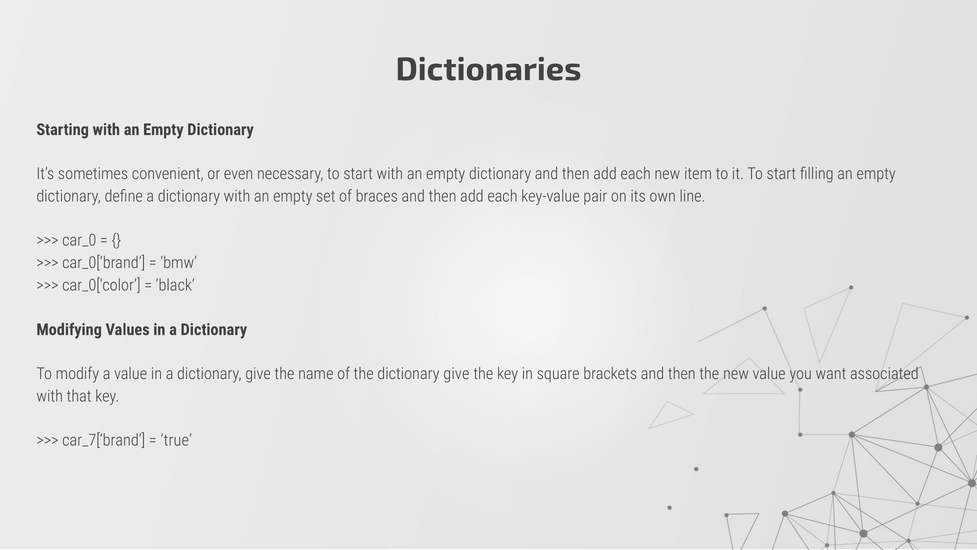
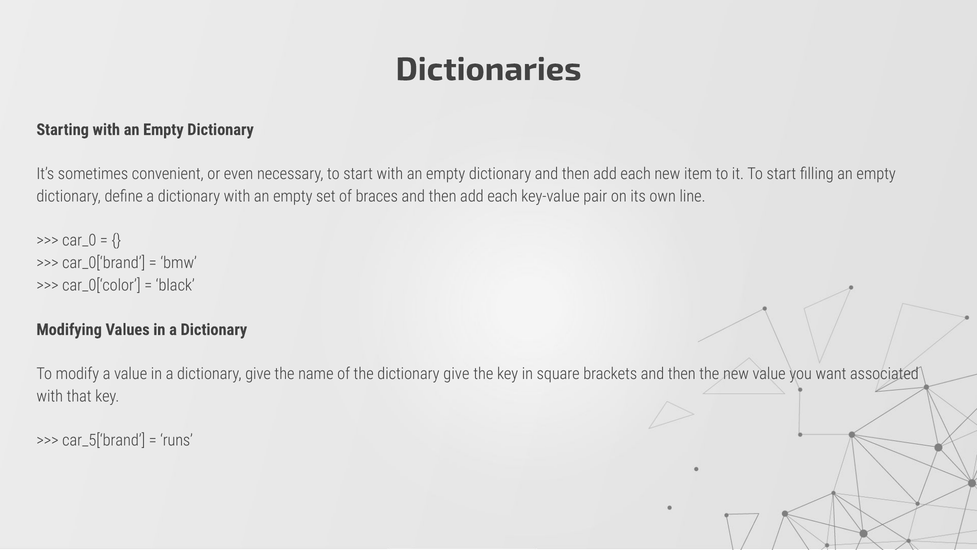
car_7[‘brand: car_7[‘brand -> car_5[‘brand
true: true -> runs
